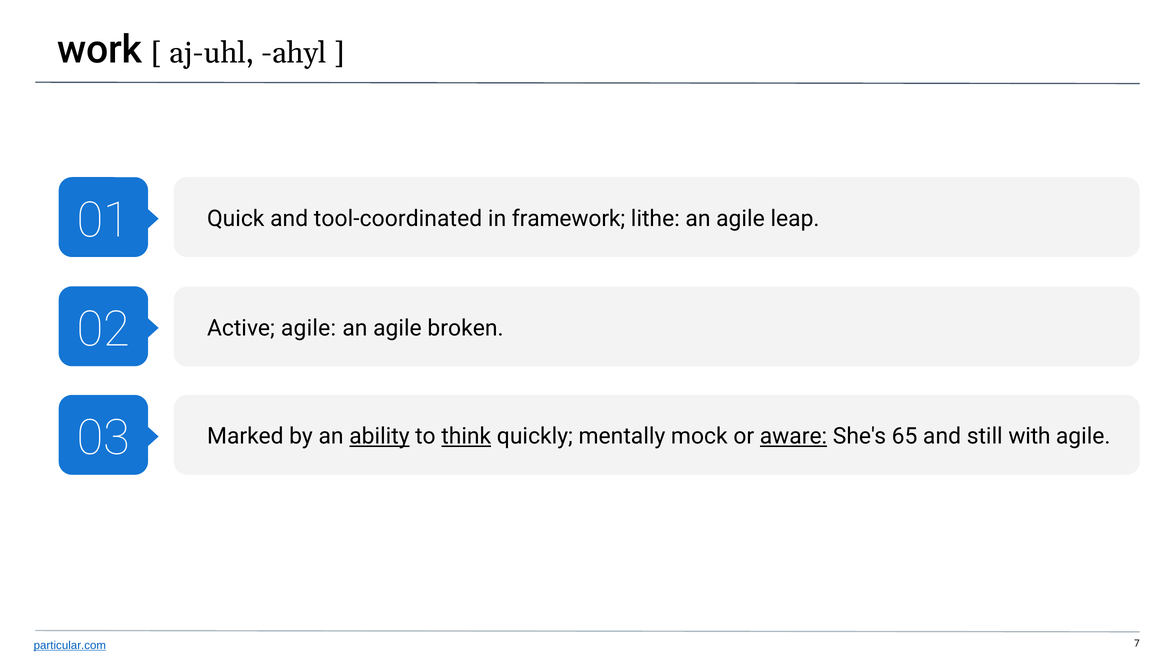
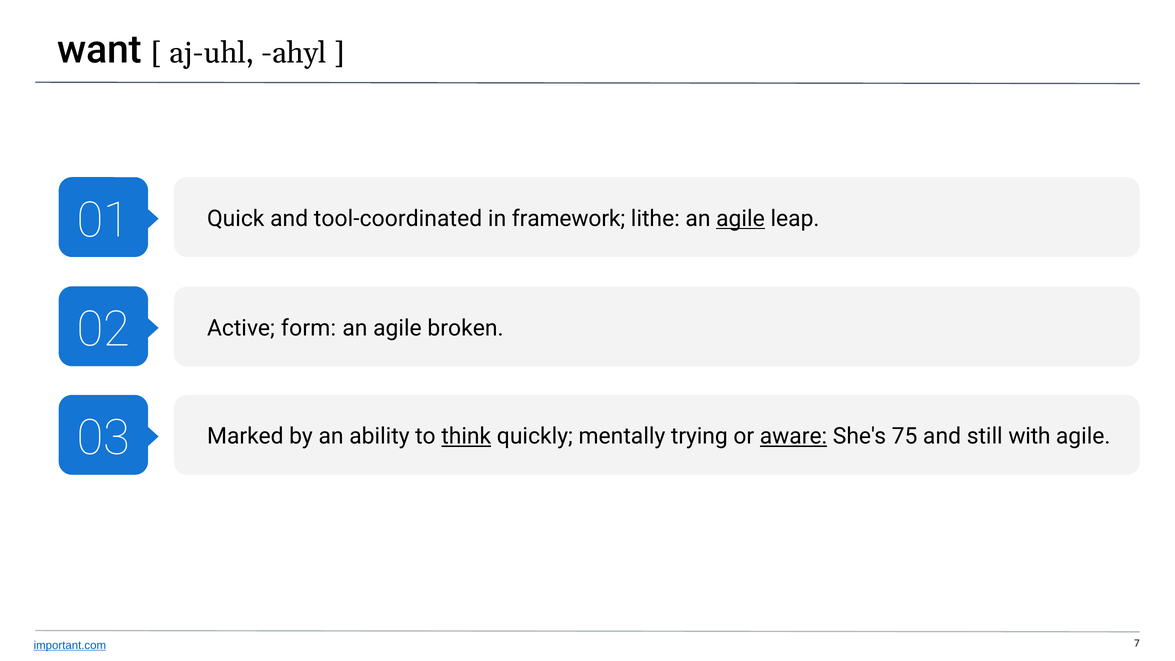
work: work -> want
agile at (740, 219) underline: none -> present
Active agile: agile -> form
ability underline: present -> none
mock: mock -> trying
65: 65 -> 75
particular.com: particular.com -> important.com
